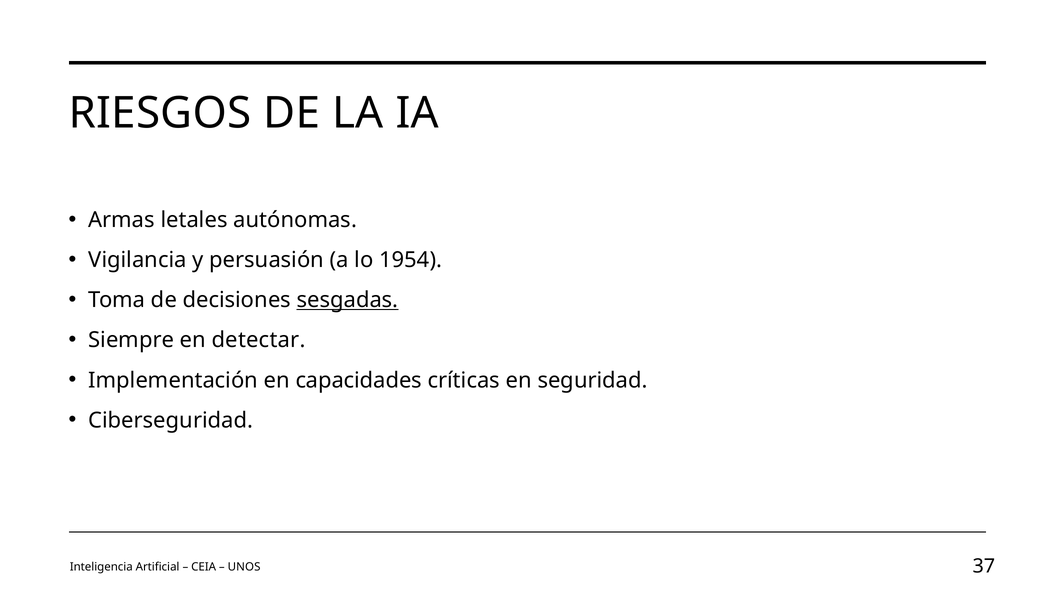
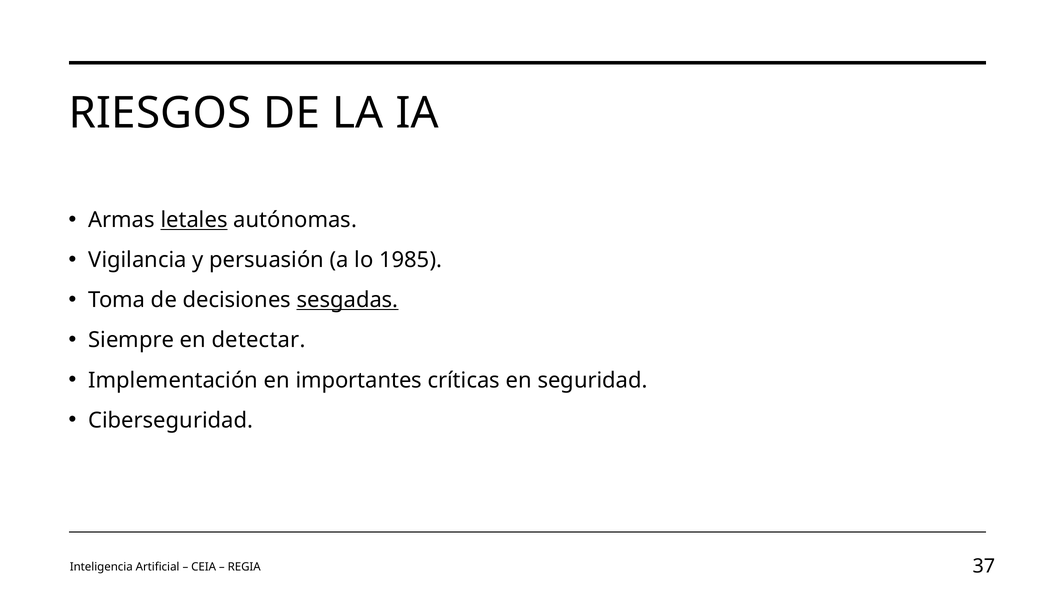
letales underline: none -> present
1954: 1954 -> 1985
capacidades: capacidades -> importantes
UNOS: UNOS -> REGIA
